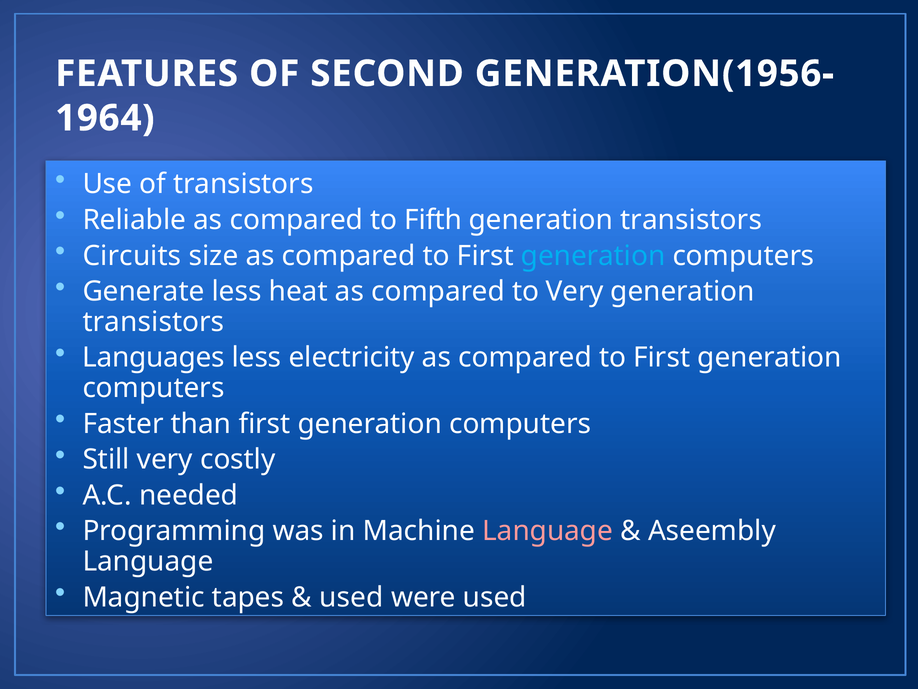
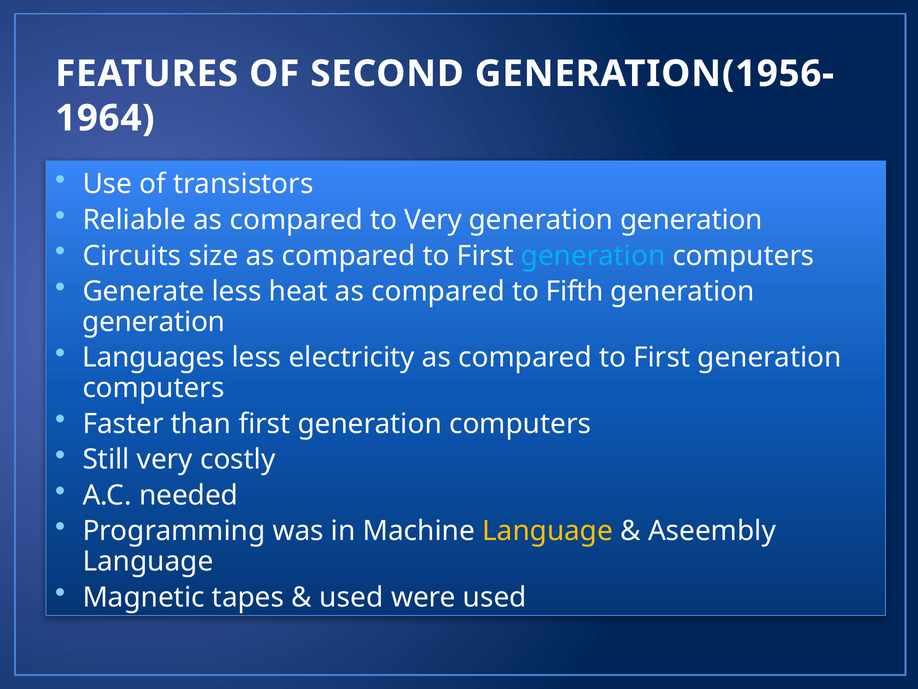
to Fifth: Fifth -> Very
transistors at (691, 220): transistors -> generation
to Very: Very -> Fifth
transistors at (154, 322): transistors -> generation
Language at (548, 531) colour: pink -> yellow
